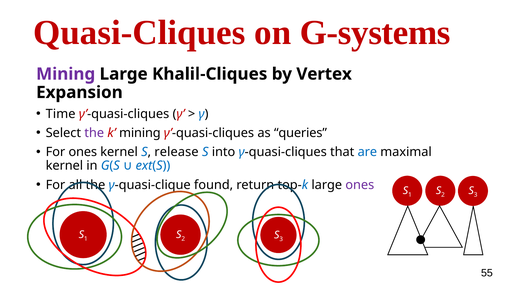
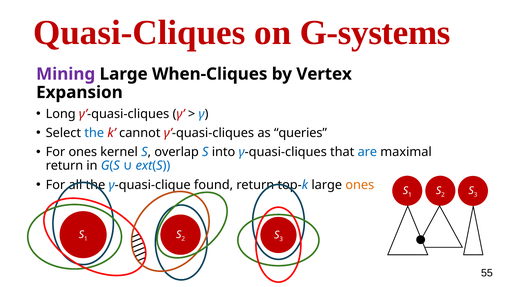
Khalil-Cliques: Khalil-Cliques -> When-Cliques
Time: Time -> Long
the at (94, 133) colour: purple -> blue
k mining: mining -> cannot
release: release -> overlap
kernel at (64, 166): kernel -> return
ones at (360, 185) colour: purple -> orange
